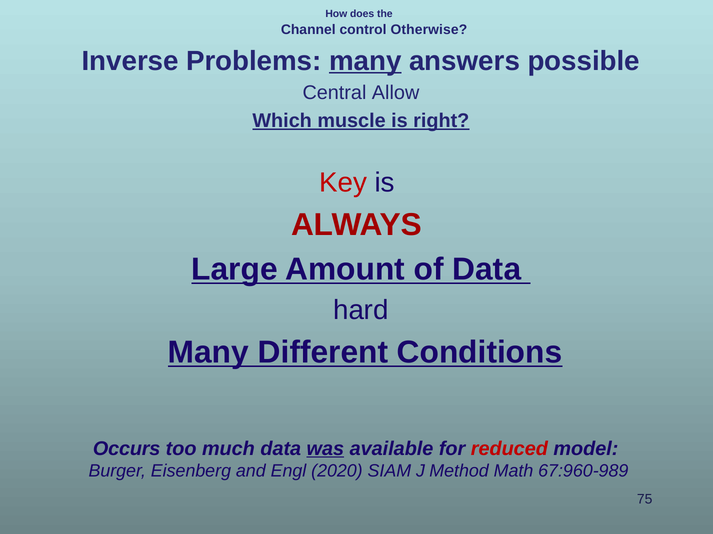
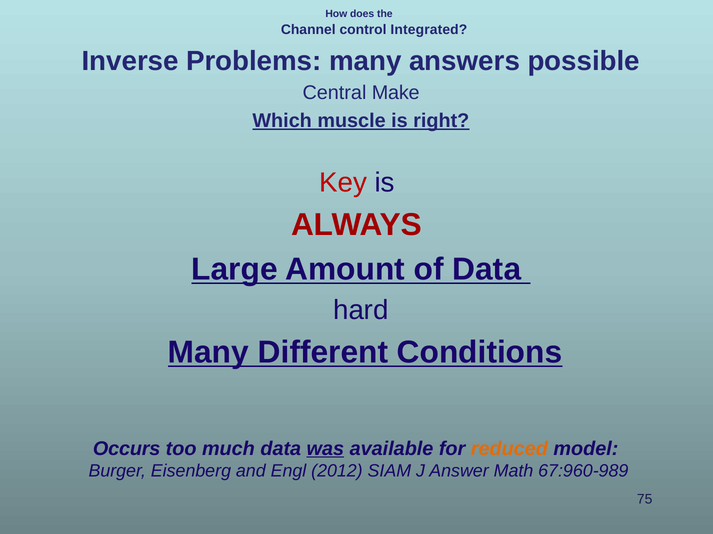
Otherwise: Otherwise -> Integrated
many at (365, 61) underline: present -> none
Allow: Allow -> Make
reduced colour: red -> orange
2020: 2020 -> 2012
Method: Method -> Answer
